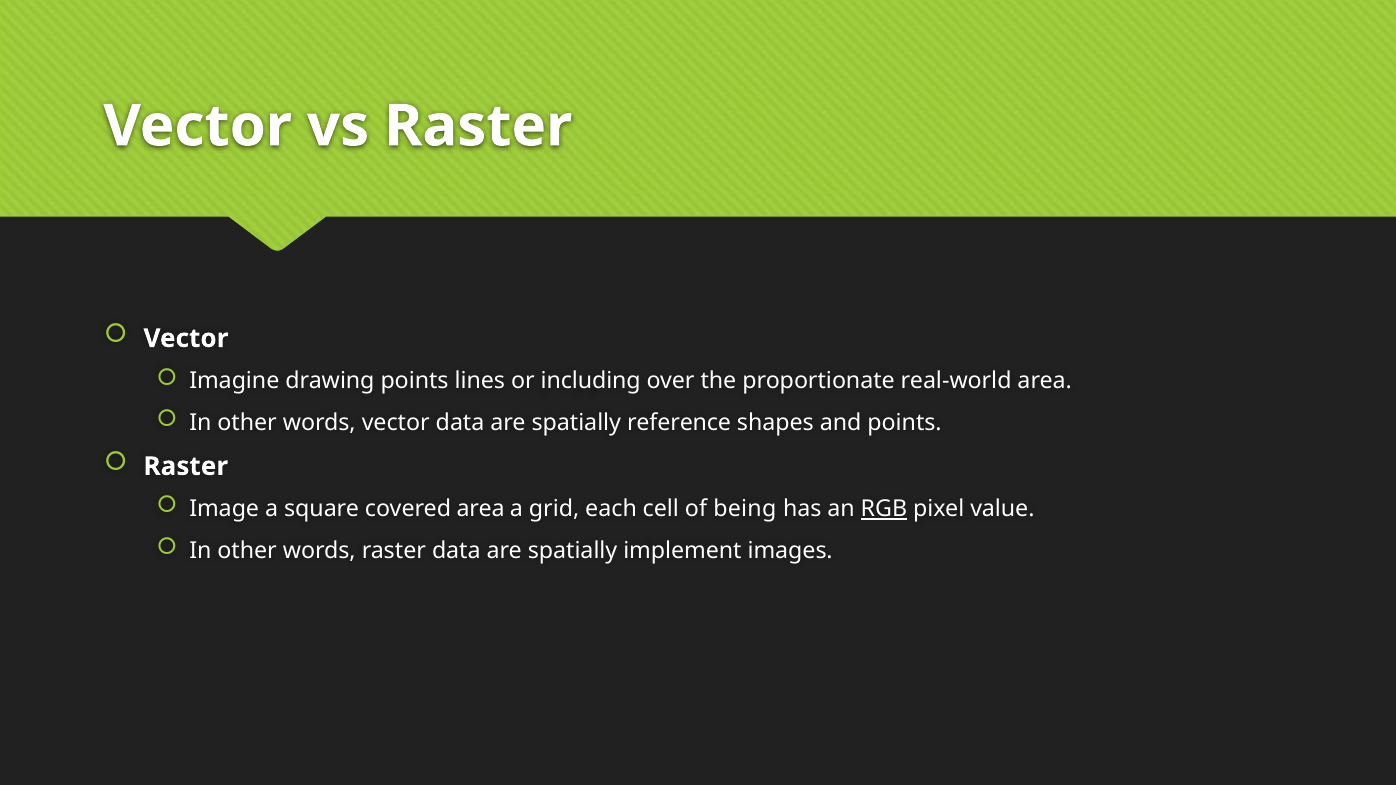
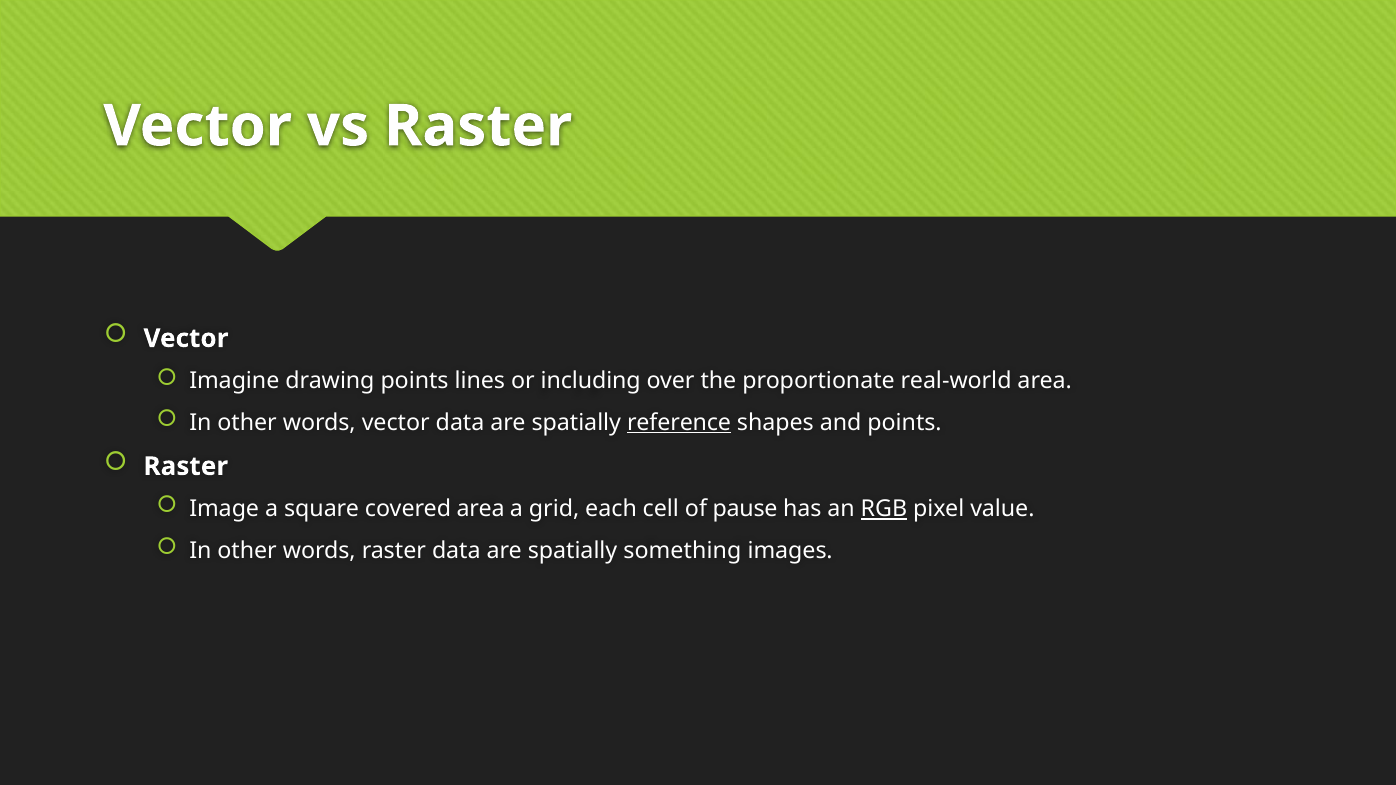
reference underline: none -> present
being: being -> pause
implement: implement -> something
